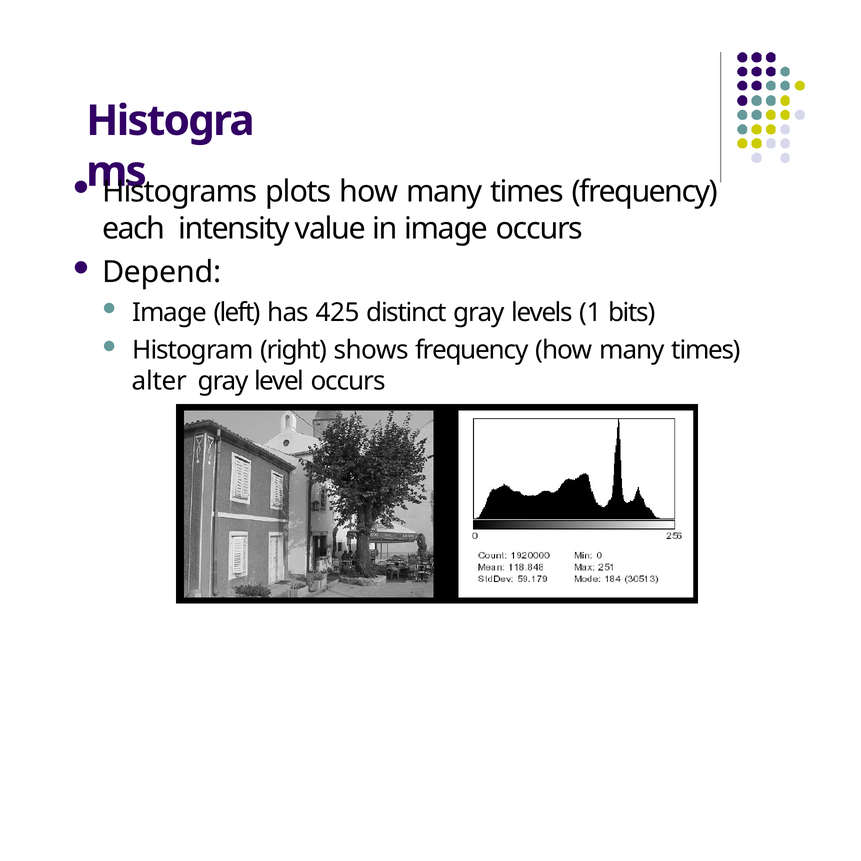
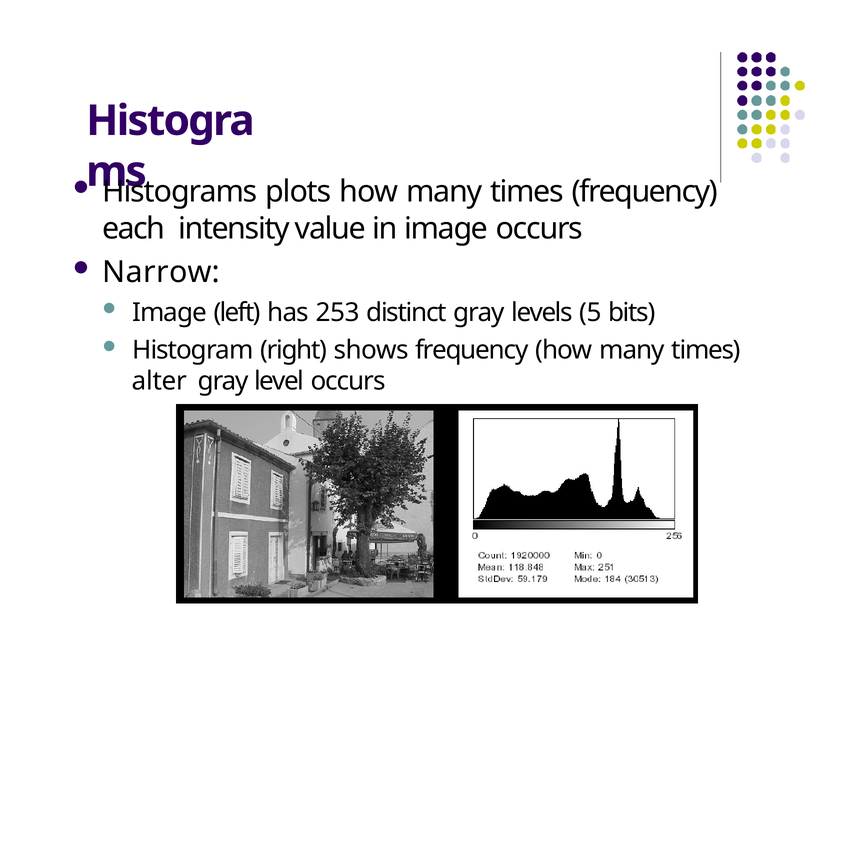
Depend: Depend -> Narrow
425: 425 -> 253
1: 1 -> 5
